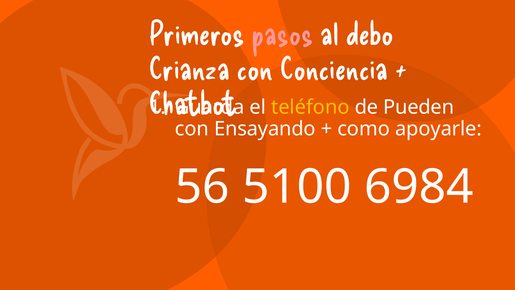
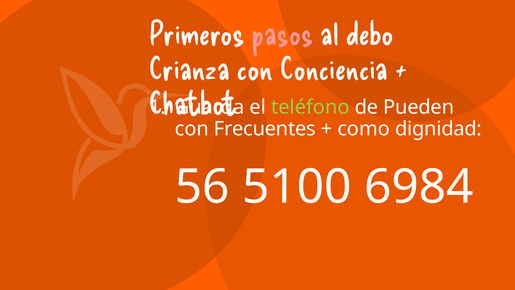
teléfono colour: yellow -> light green
Ensayando: Ensayando -> Frecuentes
apoyarle: apoyarle -> dignidad
